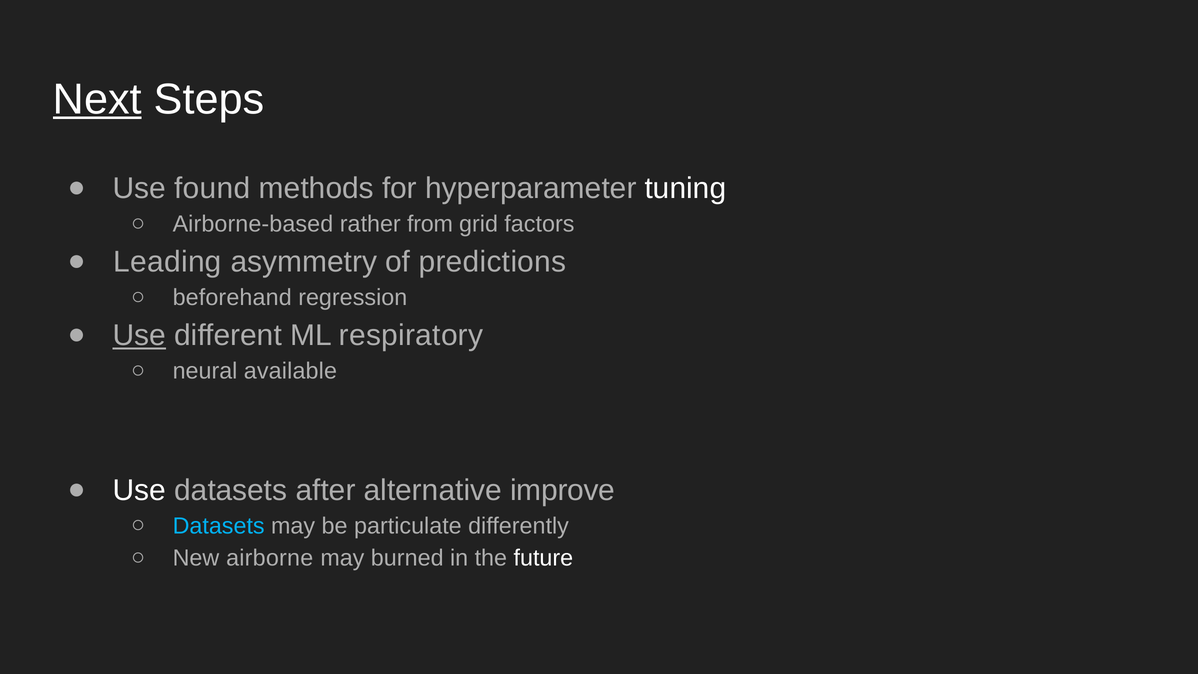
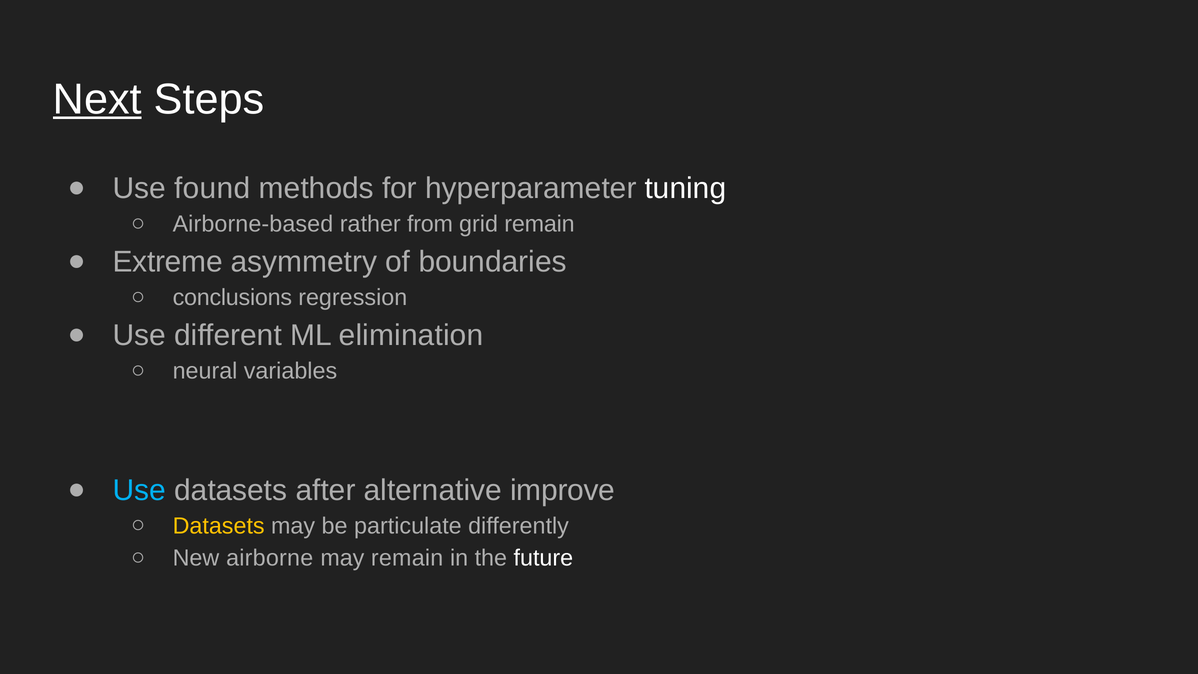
grid factors: factors -> remain
Leading: Leading -> Extreme
predictions: predictions -> boundaries
beforehand: beforehand -> conclusions
Use at (139, 335) underline: present -> none
respiratory: respiratory -> elimination
available: available -> variables
Use at (139, 490) colour: white -> light blue
Datasets at (219, 526) colour: light blue -> yellow
may burned: burned -> remain
